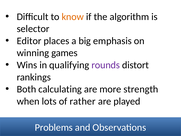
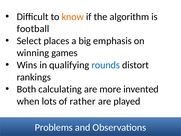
selector: selector -> football
Editor: Editor -> Select
rounds colour: purple -> blue
strength: strength -> invented
